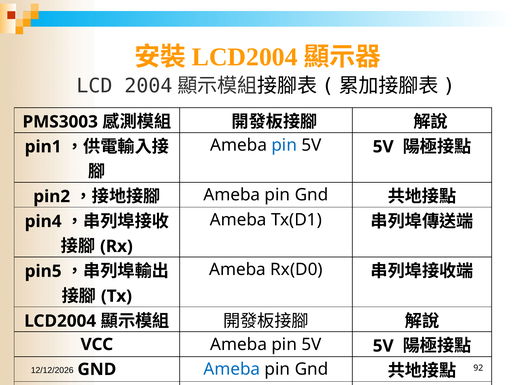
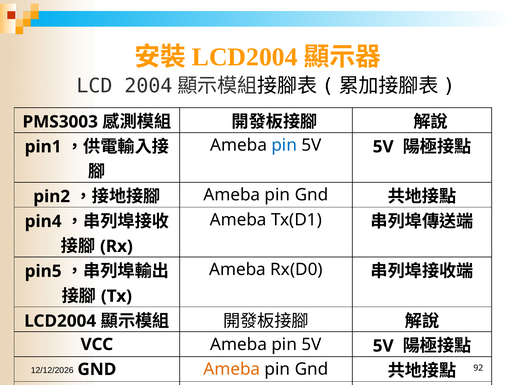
Ameba at (232, 370) colour: blue -> orange
